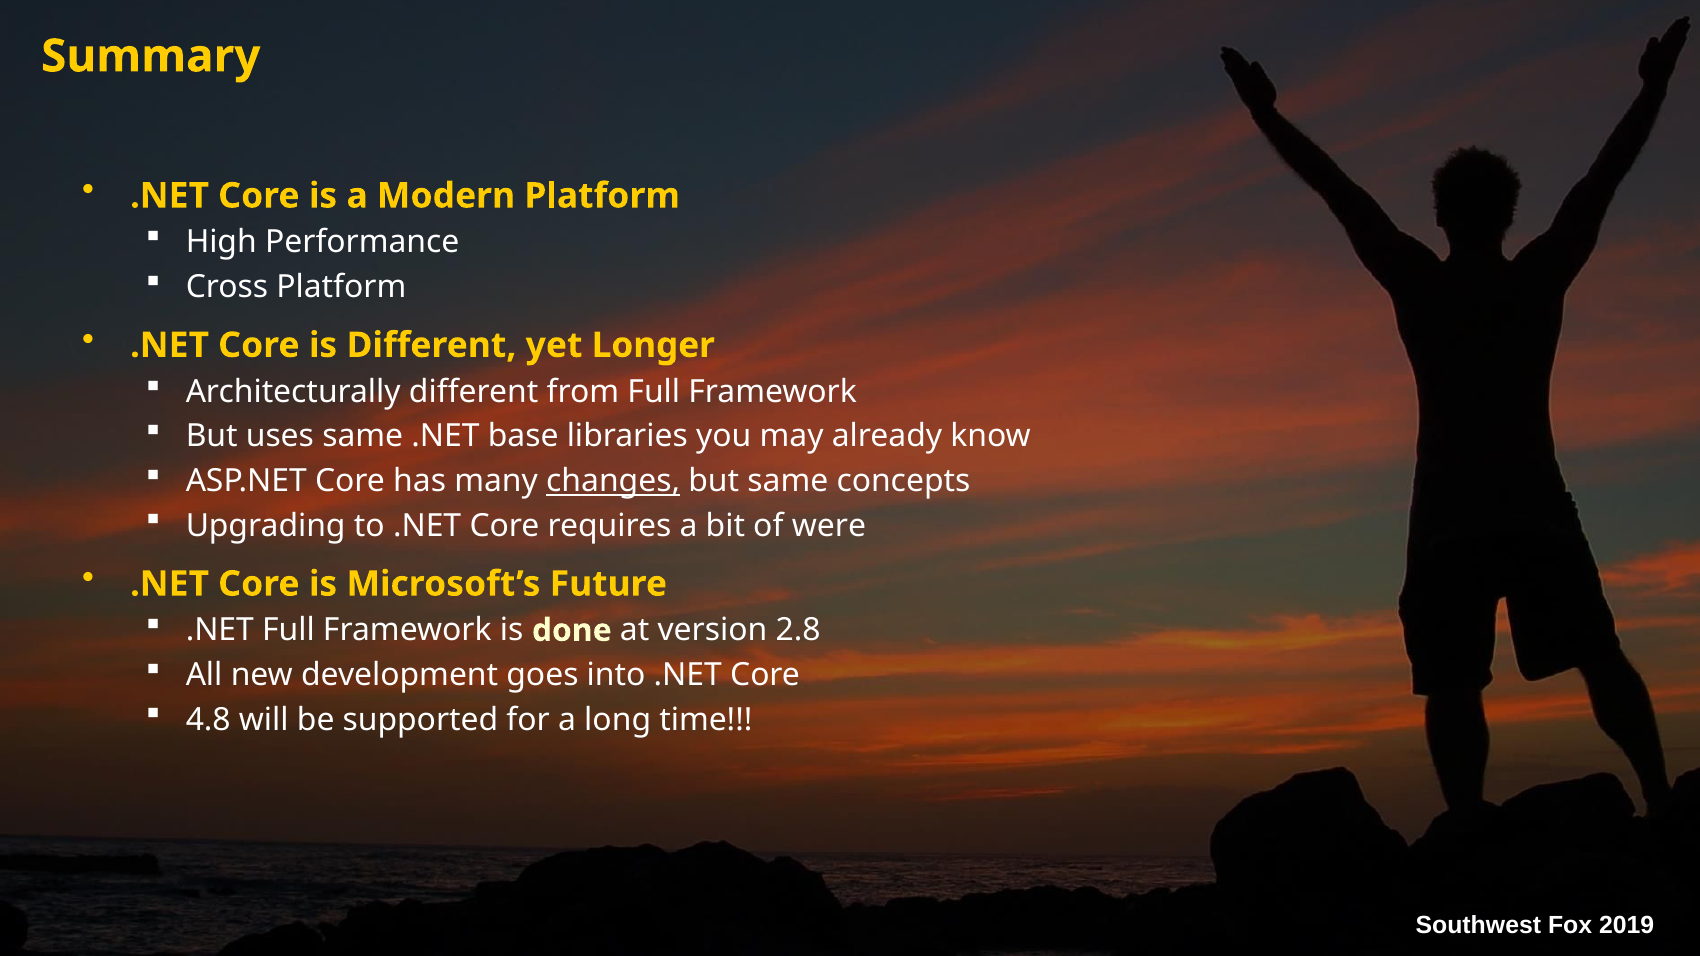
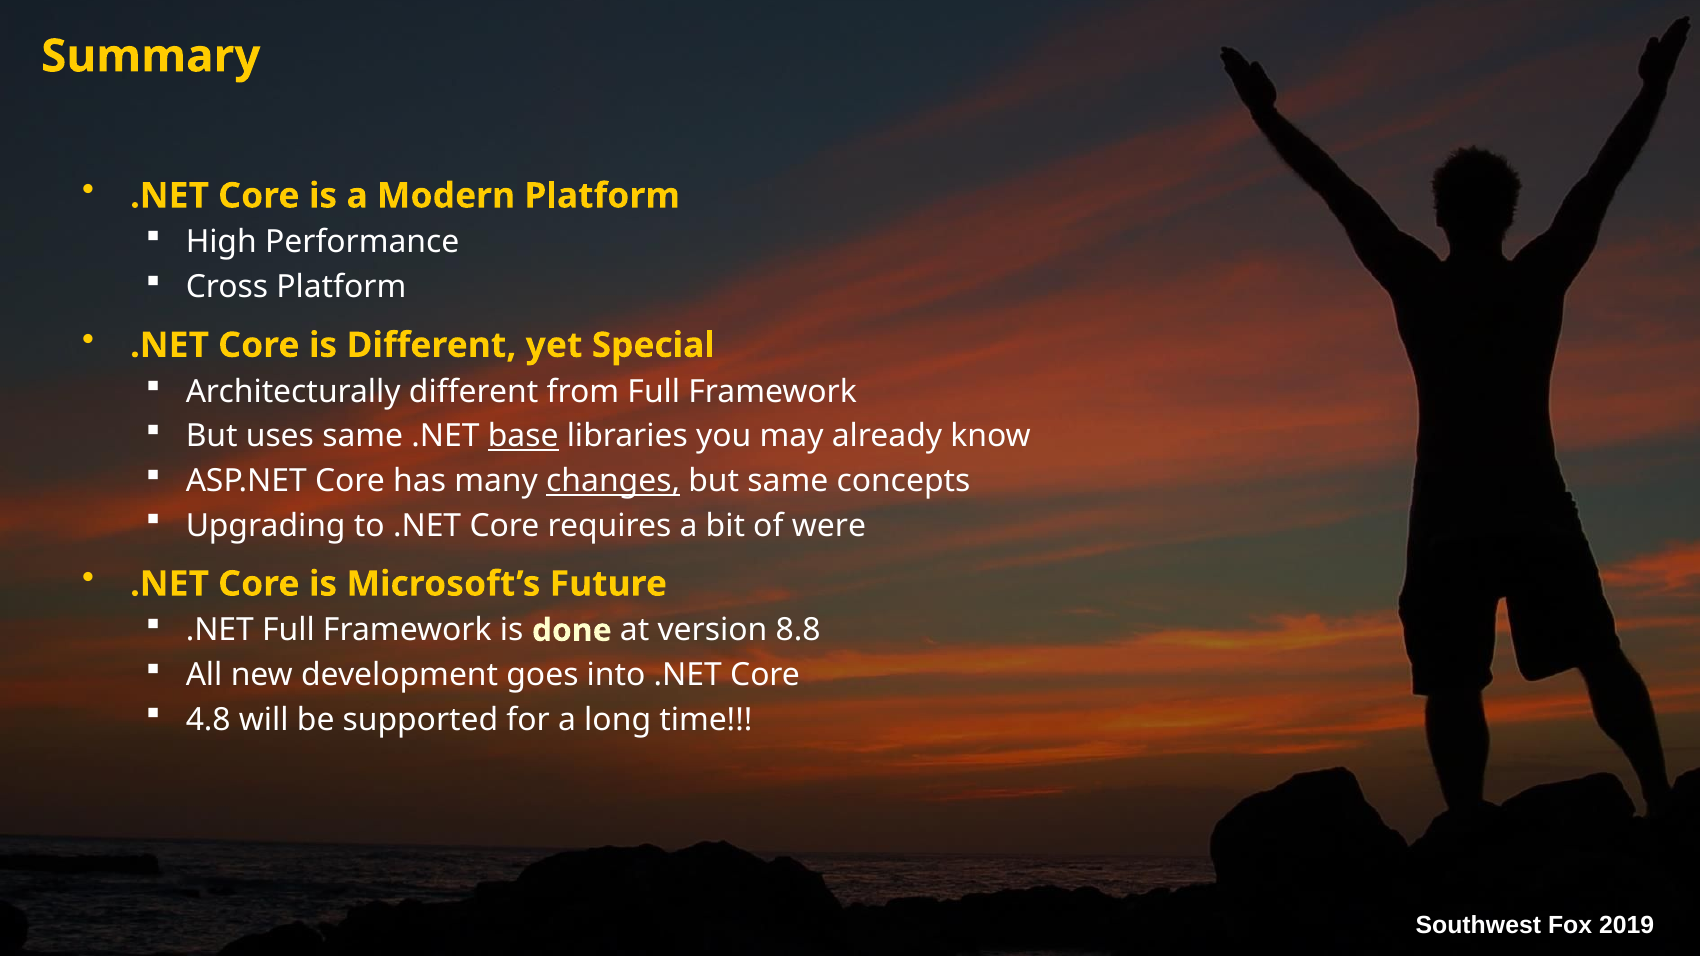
Longer: Longer -> Special
base underline: none -> present
2.8: 2.8 -> 8.8
